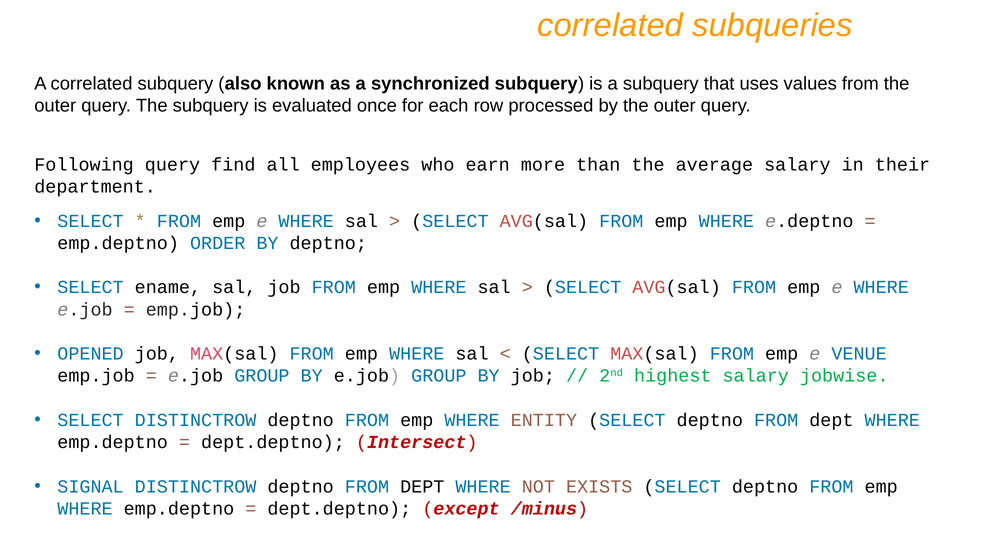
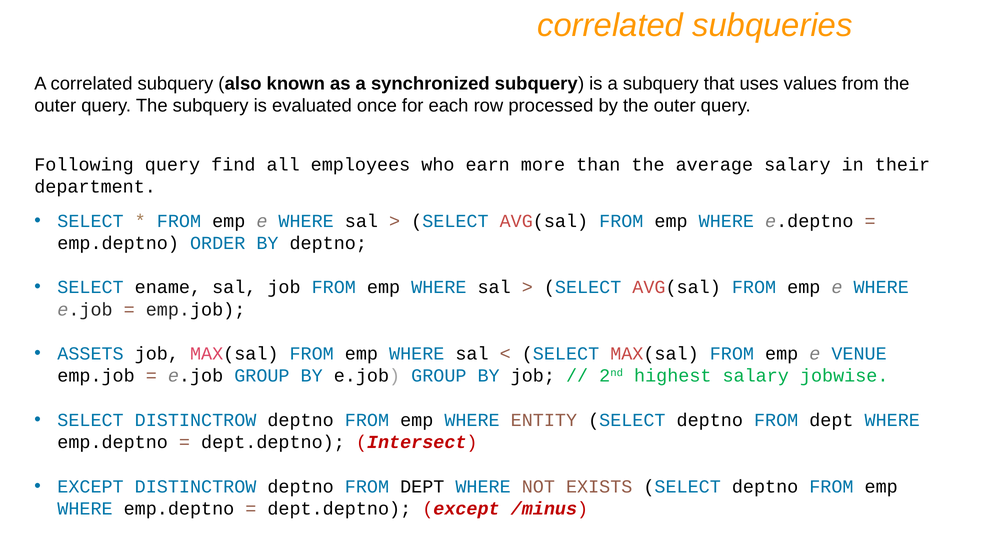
OPENED: OPENED -> ASSETS
SIGNAL at (91, 486): SIGNAL -> EXCEPT
